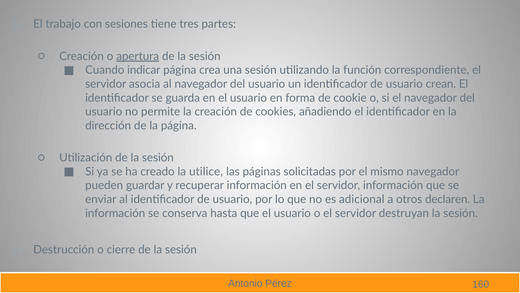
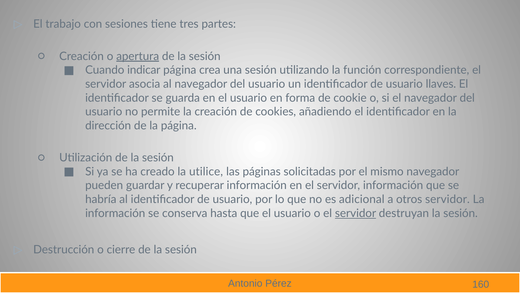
crean: crean -> llaves
enviar: enviar -> habría
otros declaren: declaren -> servidor
servidor at (356, 213) underline: none -> present
